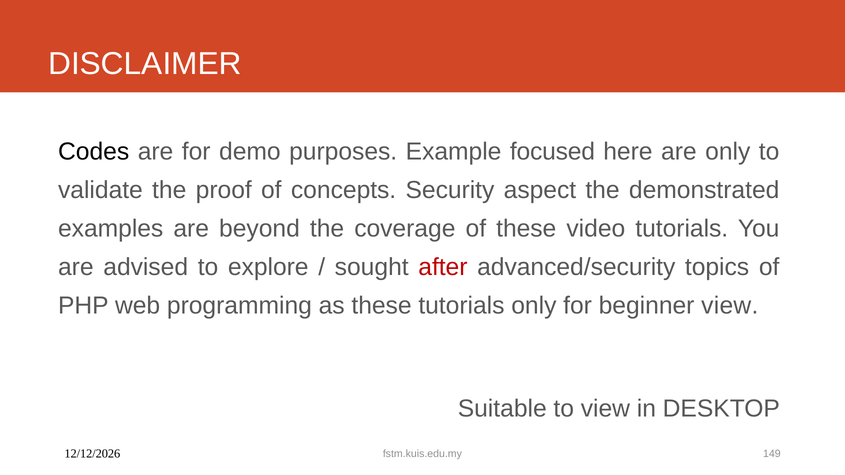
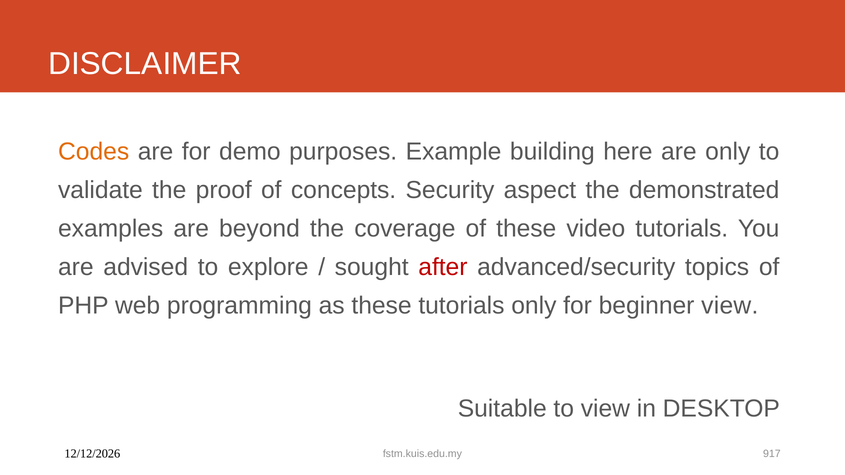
Codes colour: black -> orange
focused: focused -> building
149: 149 -> 917
